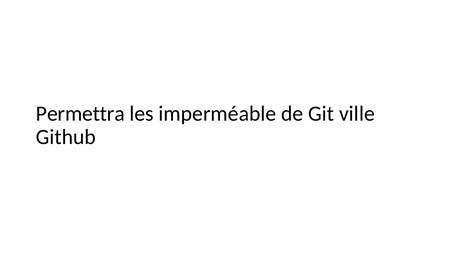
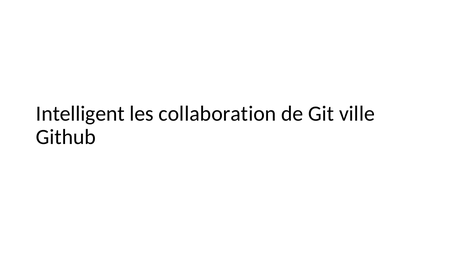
Permettra: Permettra -> Intelligent
imperméable: imperméable -> collaboration
